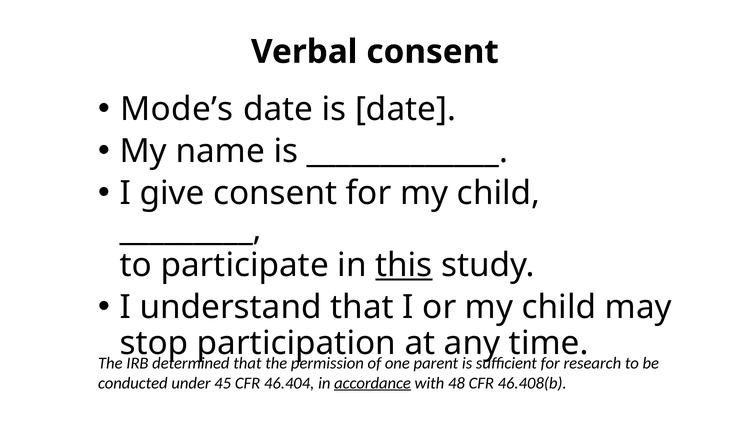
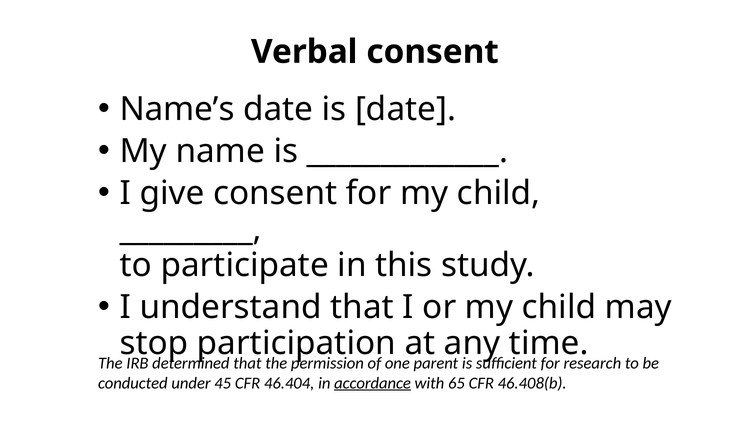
Mode’s: Mode’s -> Name’s
this underline: present -> none
48: 48 -> 65
